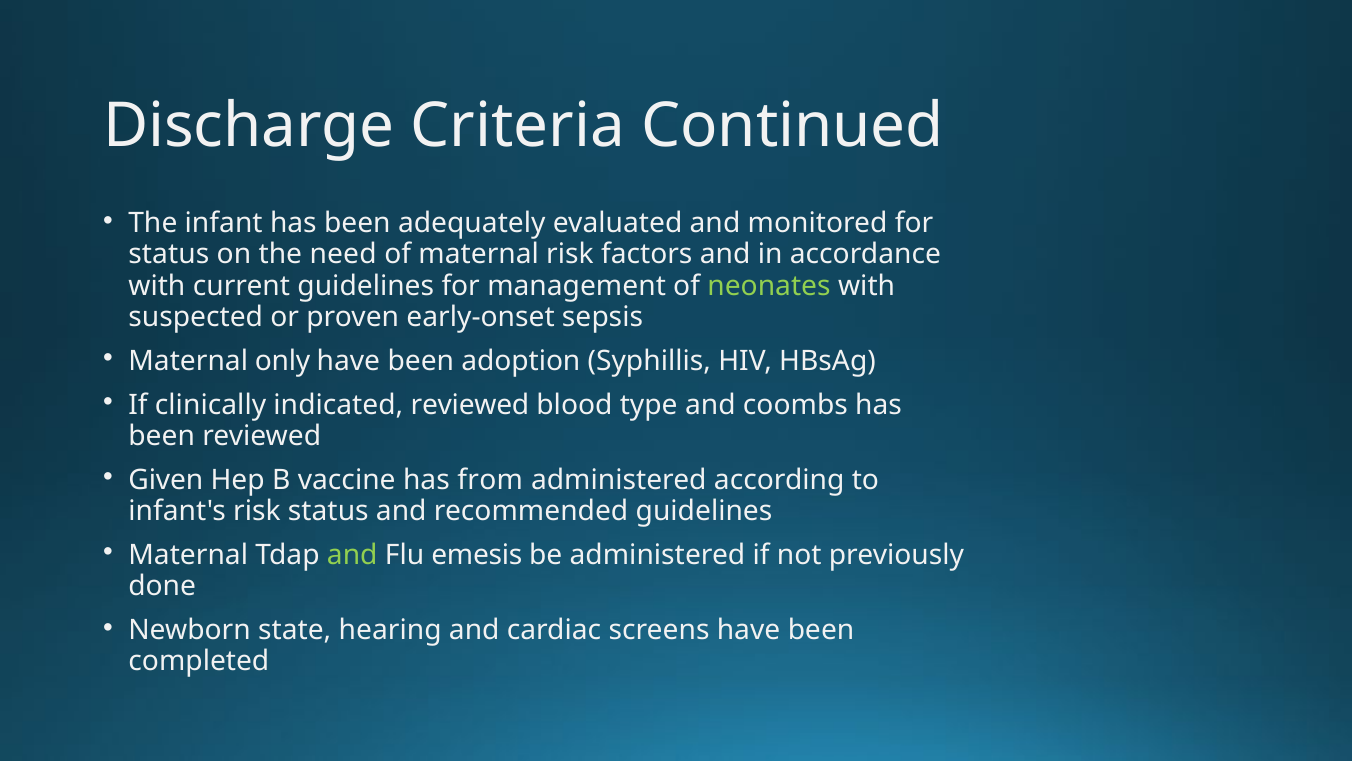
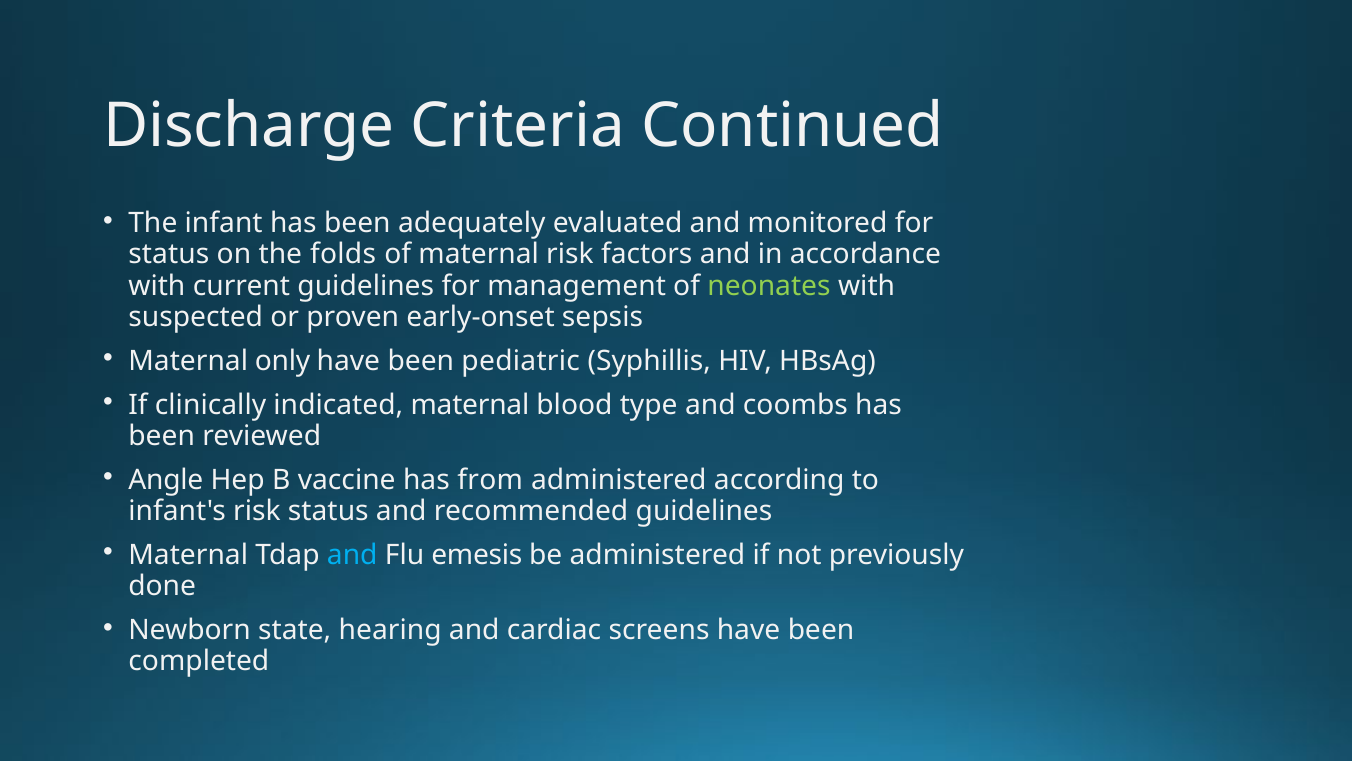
need: need -> folds
adoption: adoption -> pediatric
indicated reviewed: reviewed -> maternal
Given: Given -> Angle
and at (352, 555) colour: light green -> light blue
